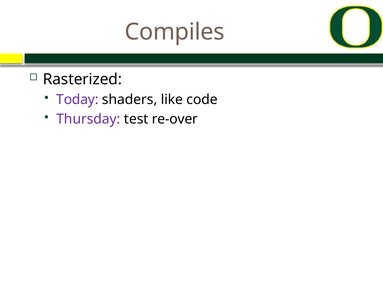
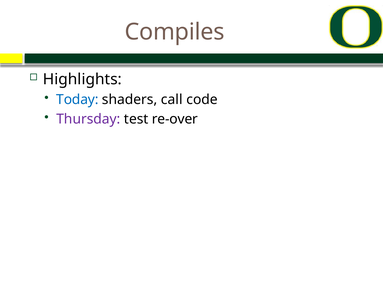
Rasterized: Rasterized -> Highlights
Today colour: purple -> blue
like: like -> call
